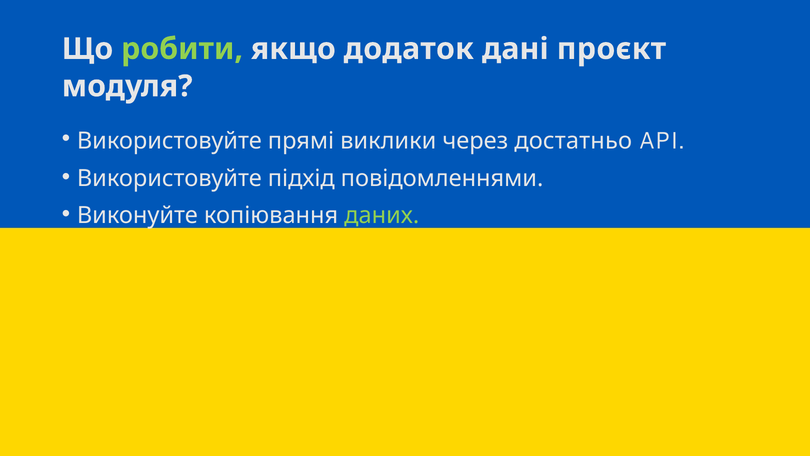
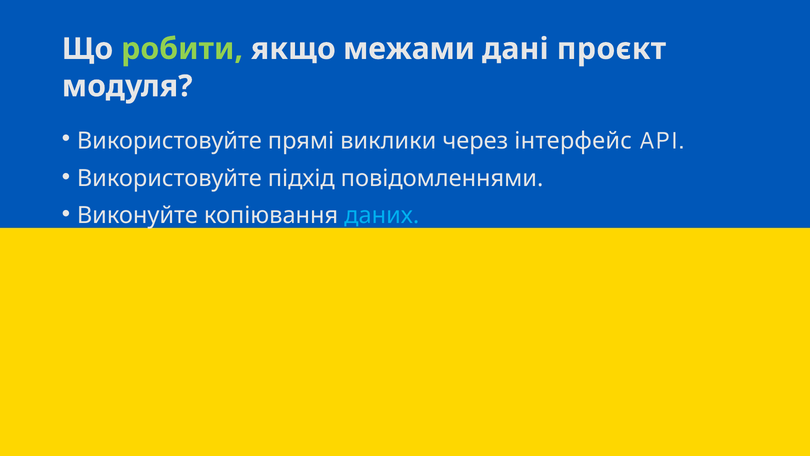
додаток: додаток -> межами
достатньо: достатньо -> інтерфейс
даних colour: light green -> light blue
